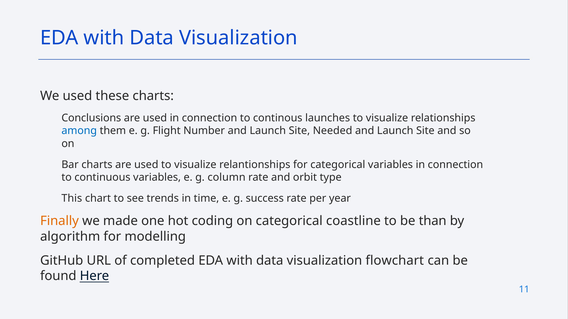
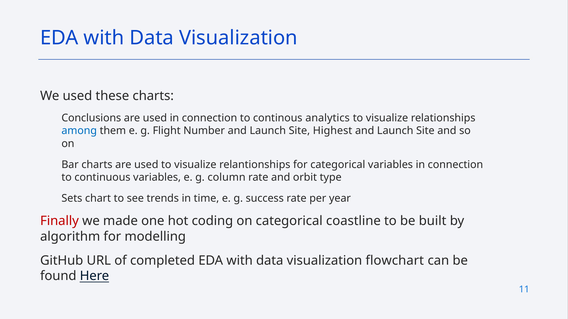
launches: launches -> analytics
Needed: Needed -> Highest
This: This -> Sets
Finally colour: orange -> red
than: than -> built
